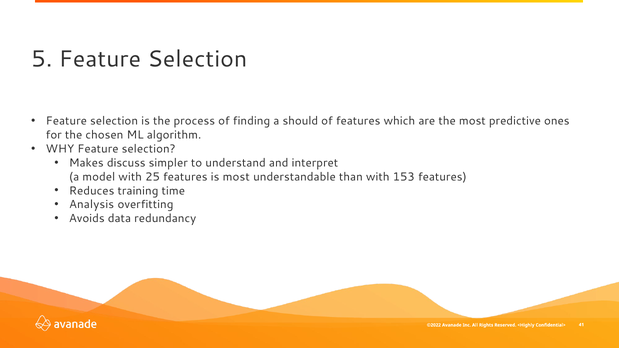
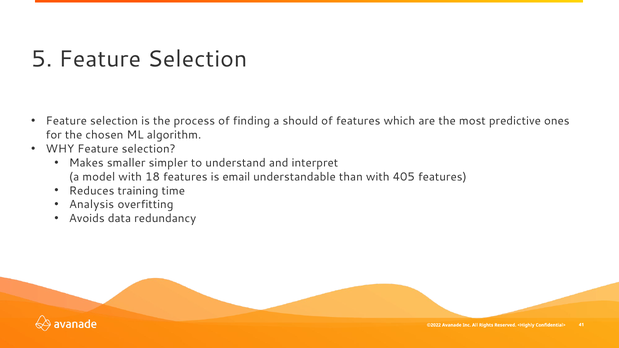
discuss: discuss -> smaller
25: 25 -> 18
is most: most -> email
153: 153 -> 405
